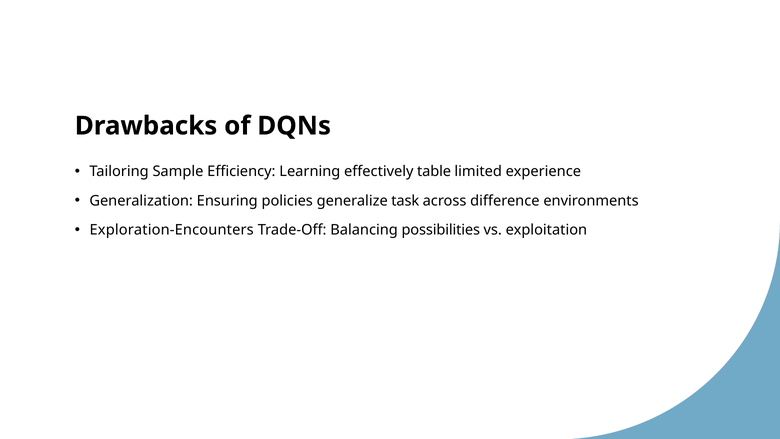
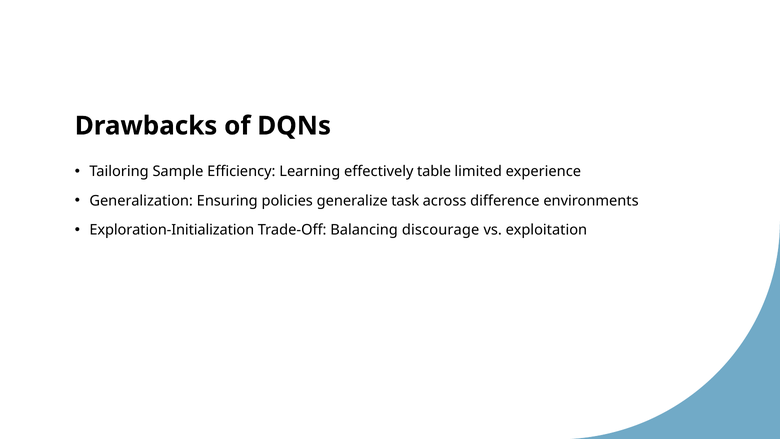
Exploration-Encounters: Exploration-Encounters -> Exploration-Initialization
possibilities: possibilities -> discourage
